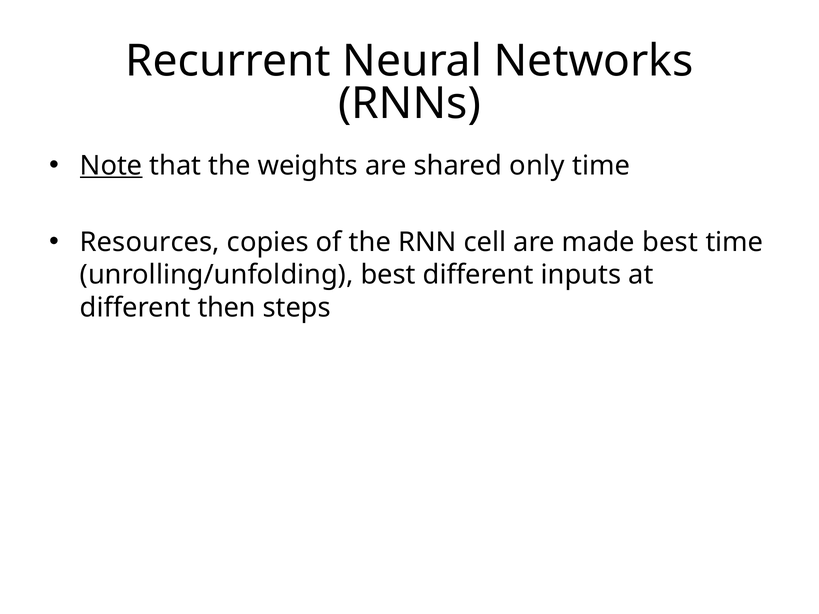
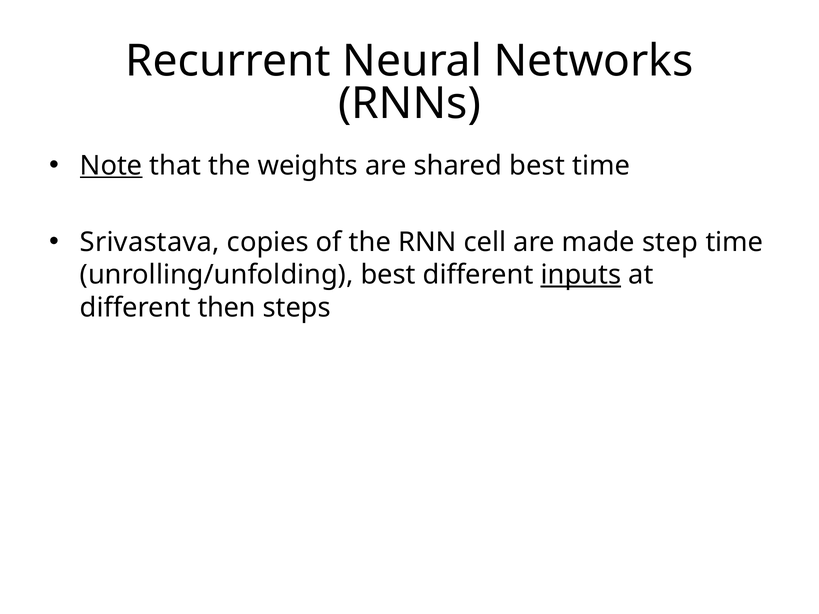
shared only: only -> best
Resources: Resources -> Srivastava
made best: best -> step
inputs underline: none -> present
